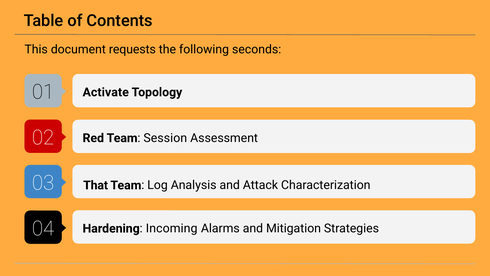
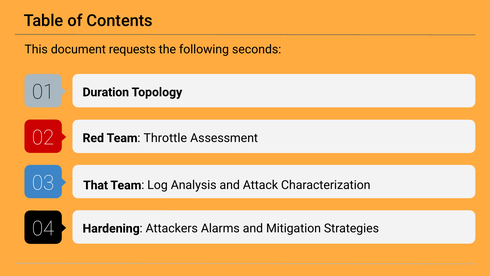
Activate: Activate -> Duration
Session: Session -> Throttle
Incoming: Incoming -> Attackers
